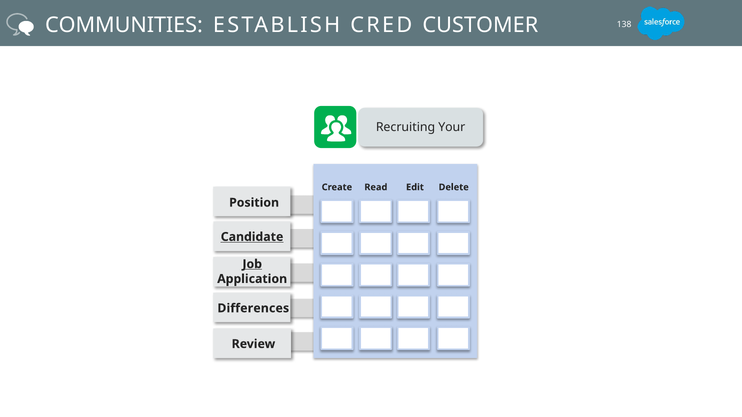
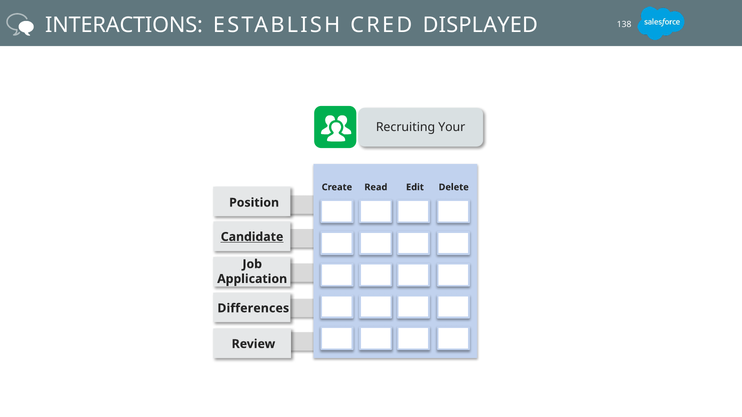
COMMUNITIES: COMMUNITIES -> INTERACTIONS
CUSTOMER: CUSTOMER -> DISPLAYED
Job underline: present -> none
